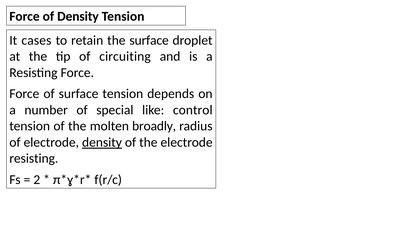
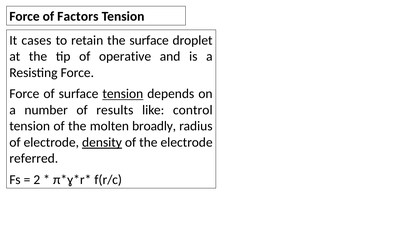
of Density: Density -> Factors
circuiting: circuiting -> operative
tension at (123, 94) underline: none -> present
special: special -> results
resisting at (34, 159): resisting -> referred
